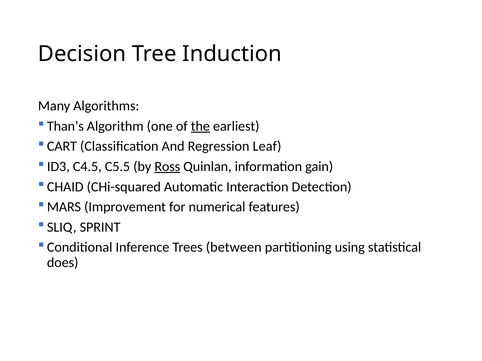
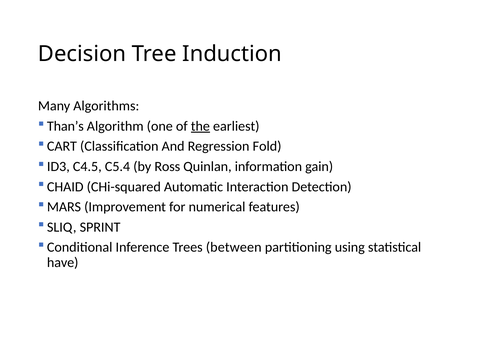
Leaf: Leaf -> Fold
C5.5: C5.5 -> C5.4
Ross underline: present -> none
does: does -> have
